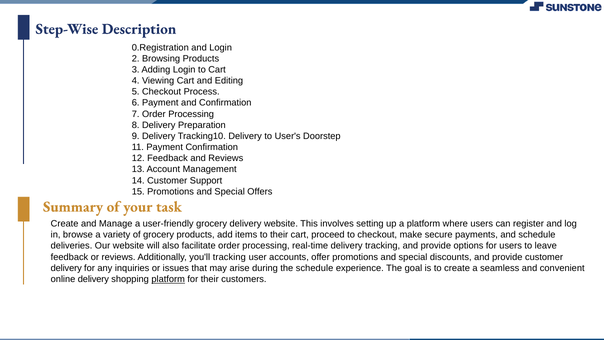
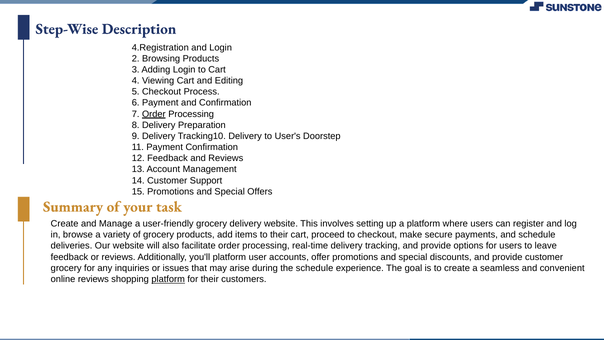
0.Registration: 0.Registration -> 4.Registration
Order at (154, 114) underline: none -> present
you'll tracking: tracking -> platform
delivery at (66, 268): delivery -> grocery
online delivery: delivery -> reviews
